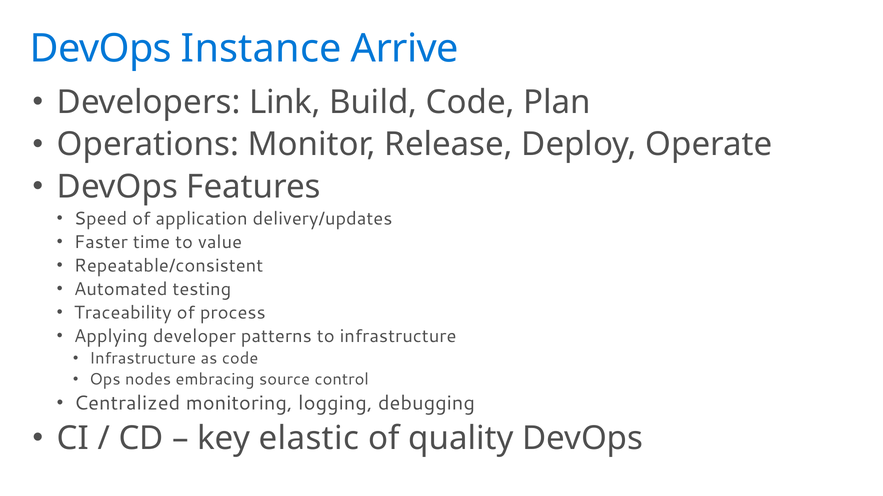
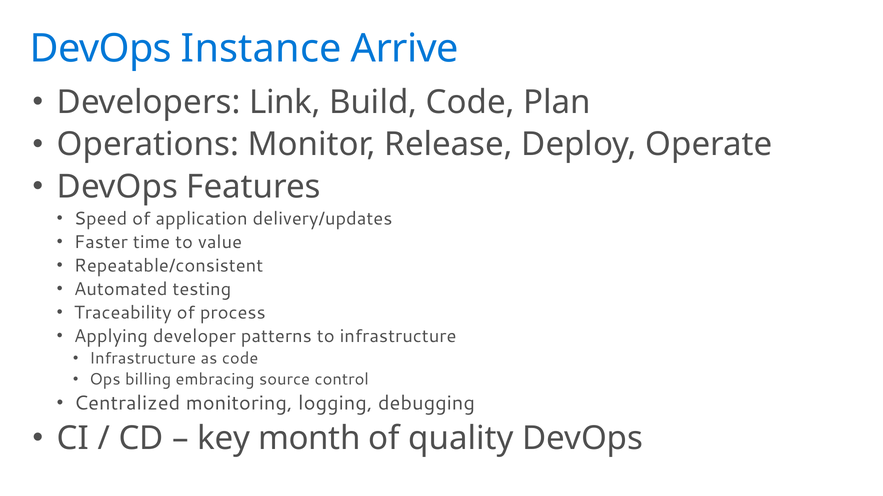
nodes: nodes -> billing
elastic: elastic -> month
